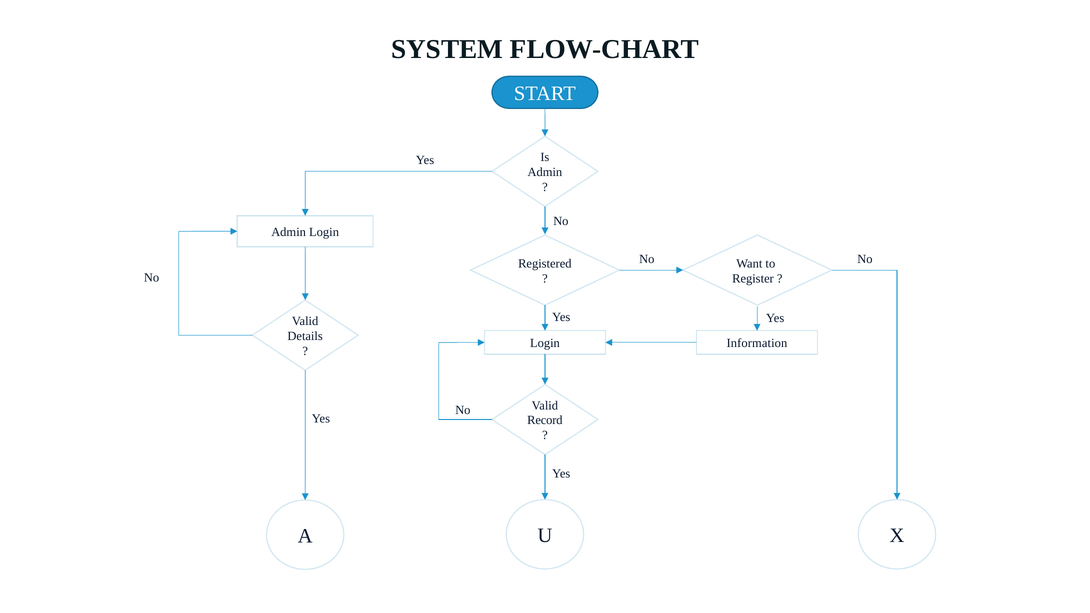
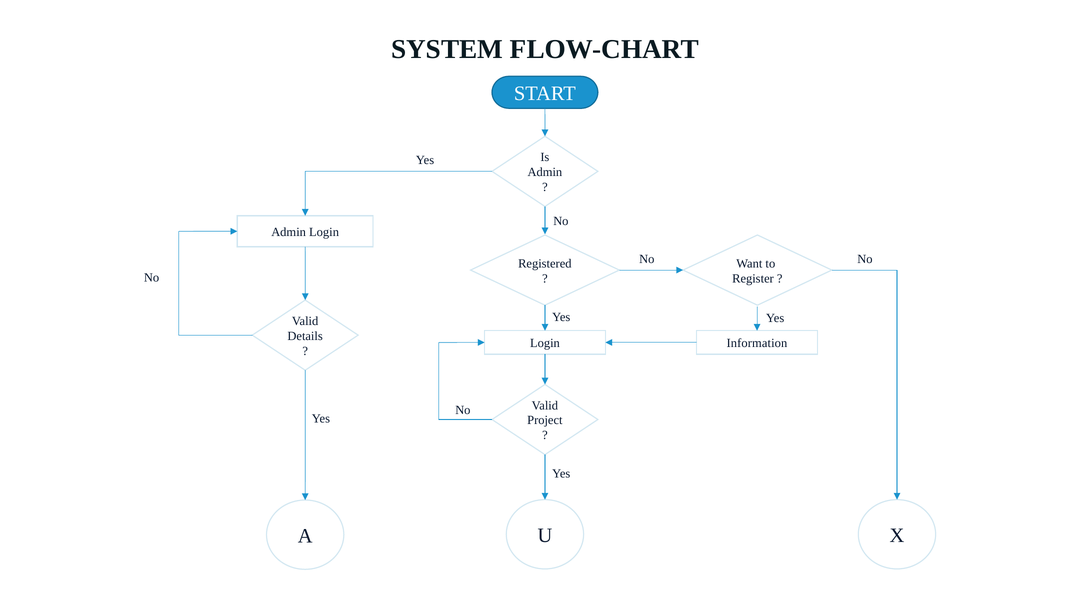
Record: Record -> Project
